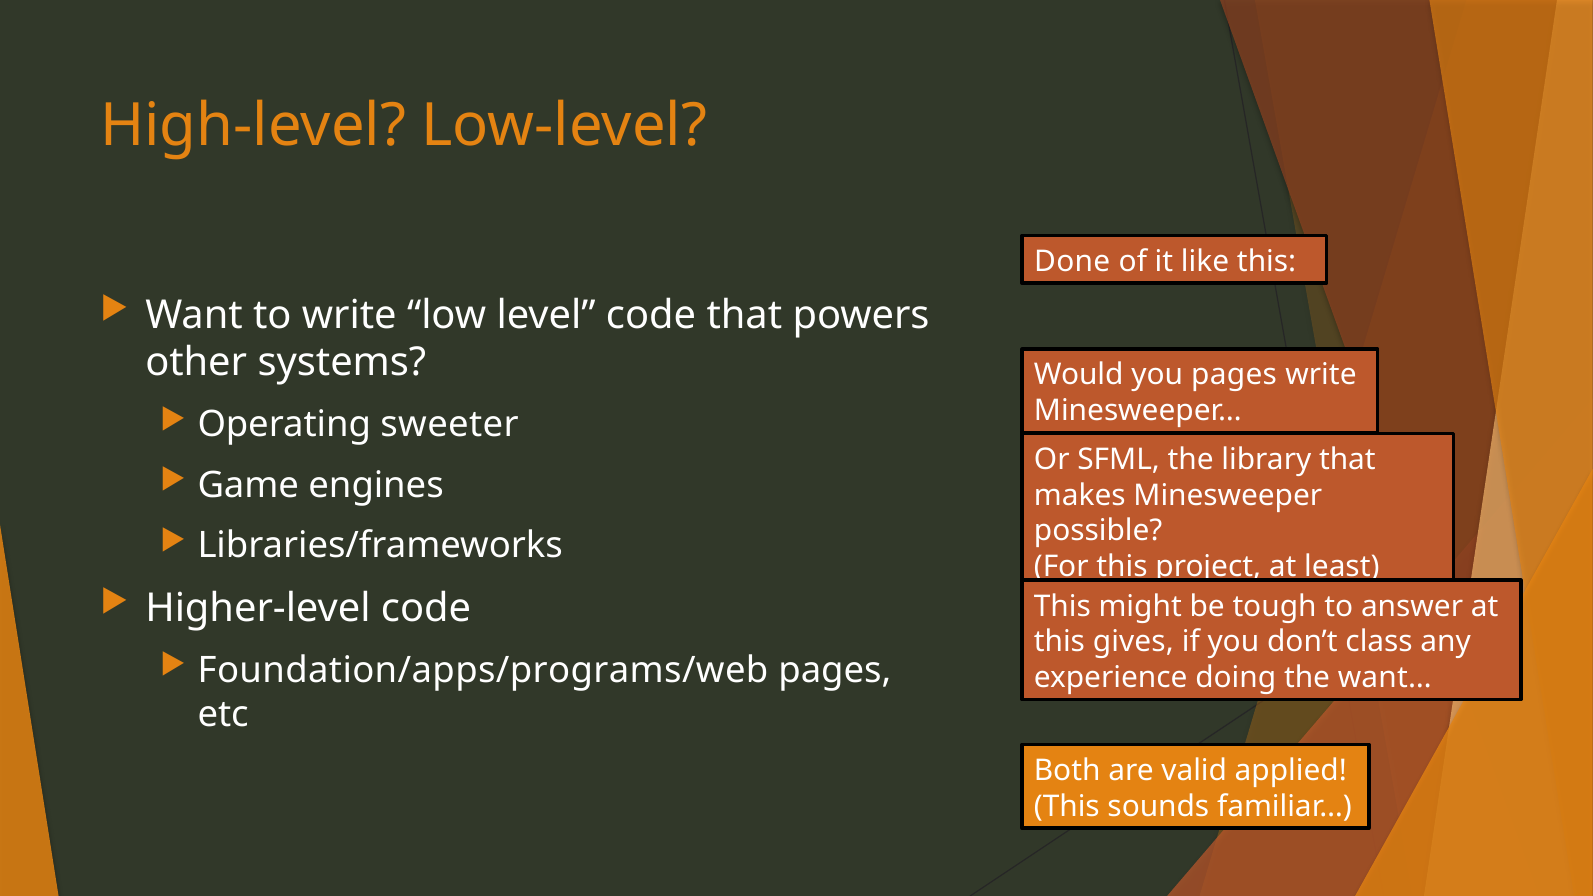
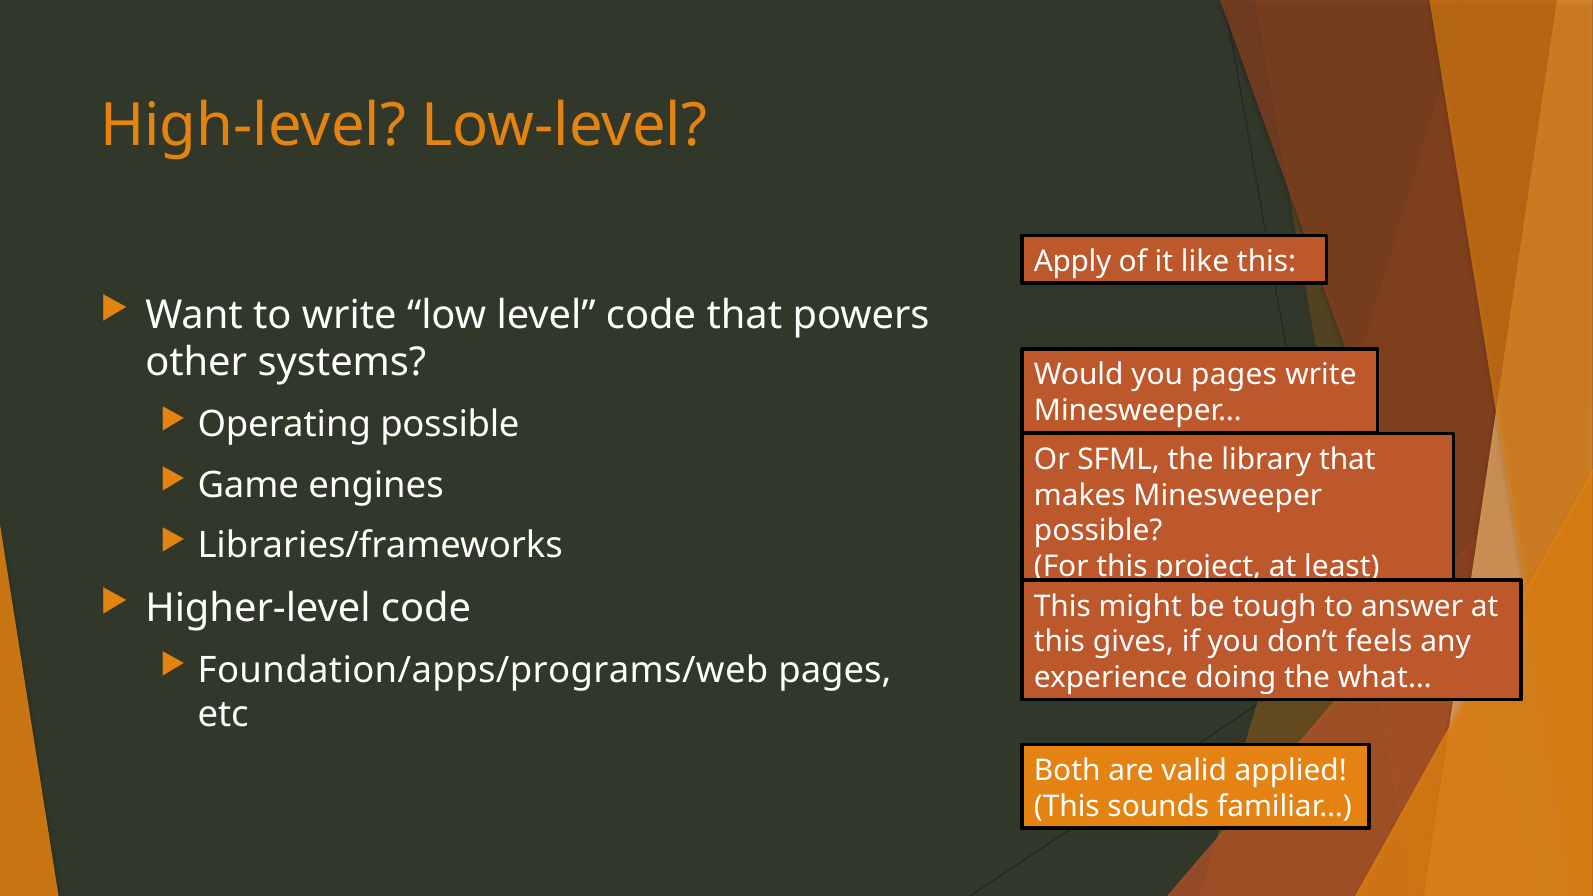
Done: Done -> Apply
Operating sweeter: sweeter -> possible
class: class -> feels
want…: want… -> what…
